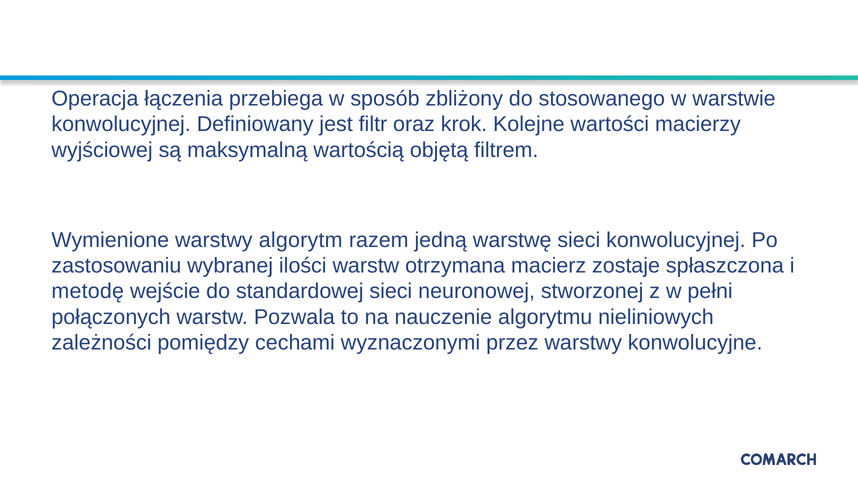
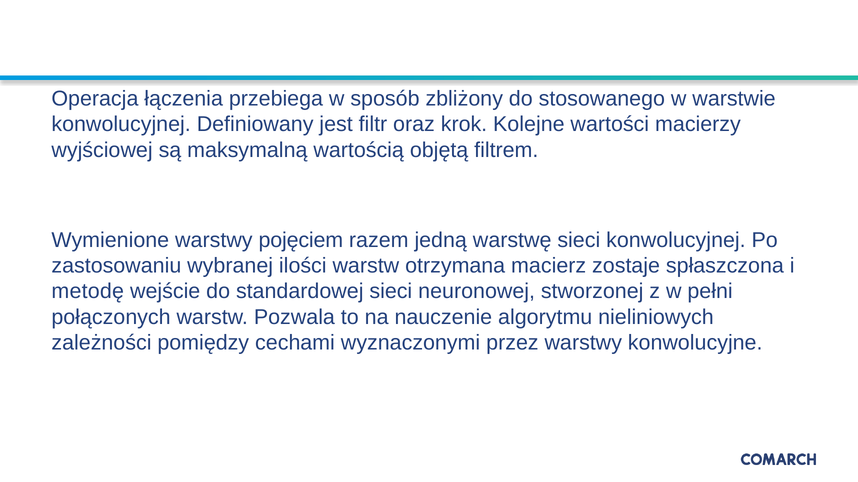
algorytm: algorytm -> pojęciem
